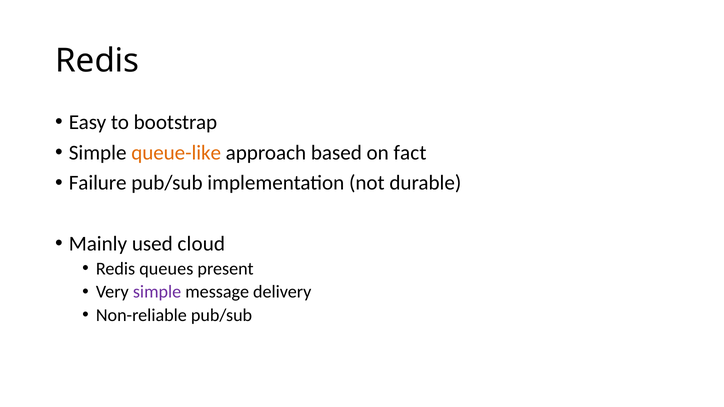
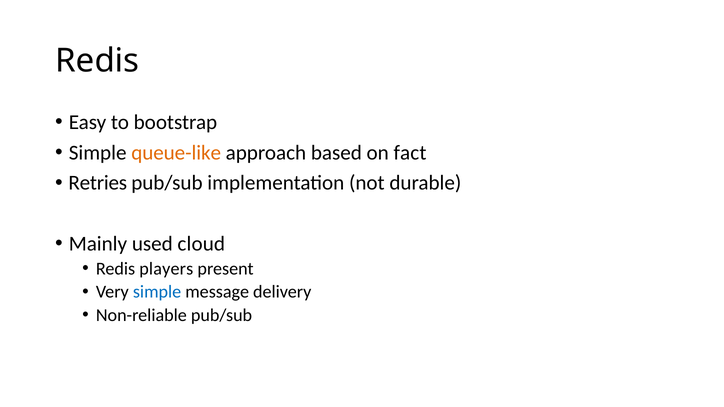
Failure: Failure -> Retries
queues: queues -> players
simple at (157, 292) colour: purple -> blue
